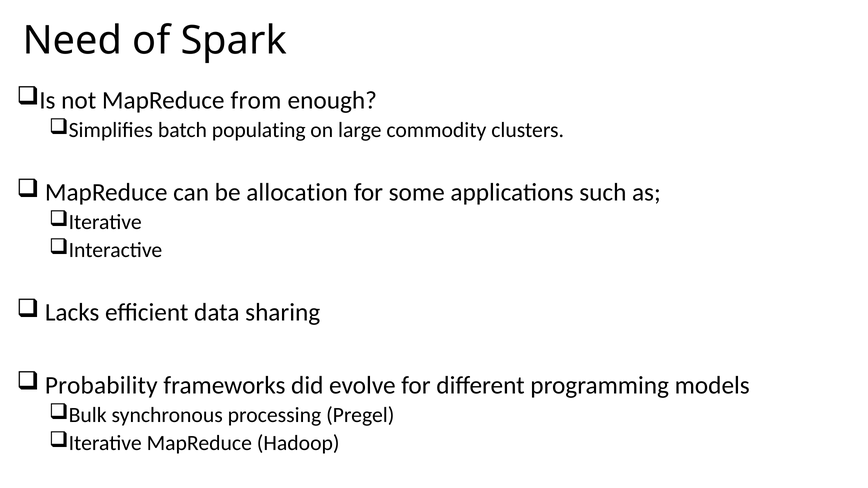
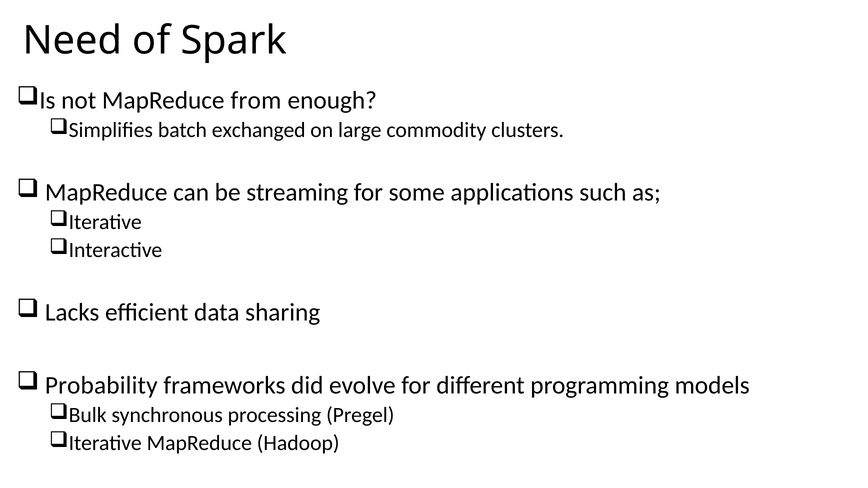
populating: populating -> exchanged
allocation: allocation -> streaming
